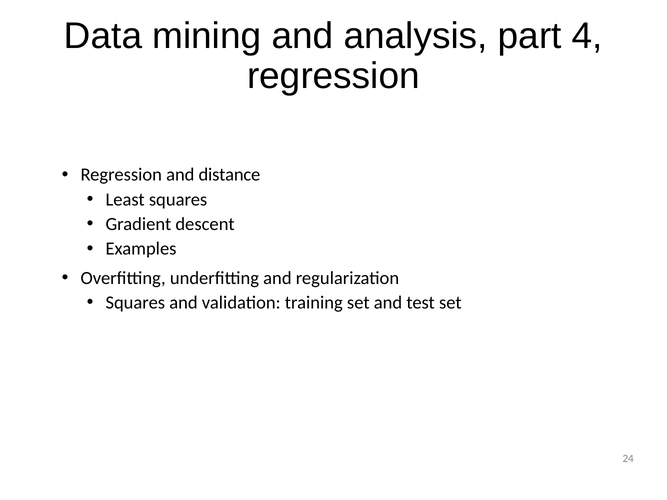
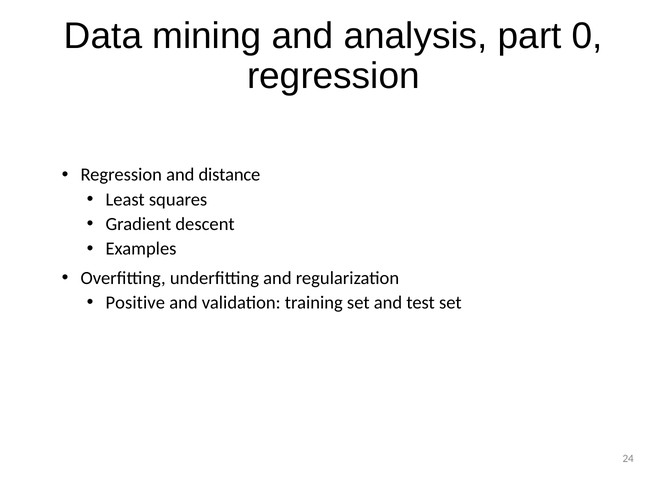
4: 4 -> 0
Squares at (135, 303): Squares -> Positive
